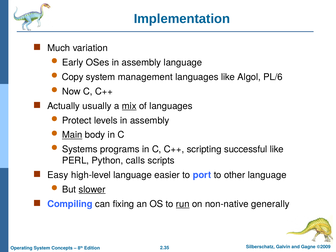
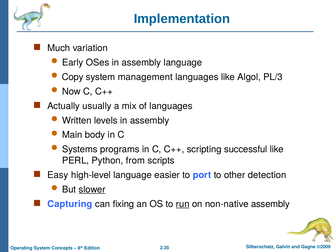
PL/6: PL/6 -> PL/3
mix underline: present -> none
Protect: Protect -> Written
Main underline: present -> none
calls: calls -> from
other language: language -> detection
Compiling: Compiling -> Capturing
non-native generally: generally -> assembly
